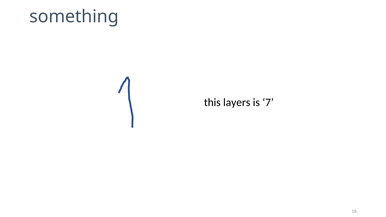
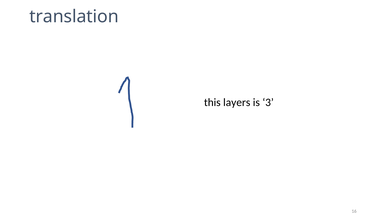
something: something -> translation
7: 7 -> 3
